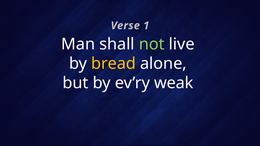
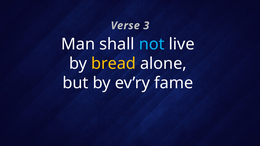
1: 1 -> 3
not colour: light green -> light blue
weak: weak -> fame
